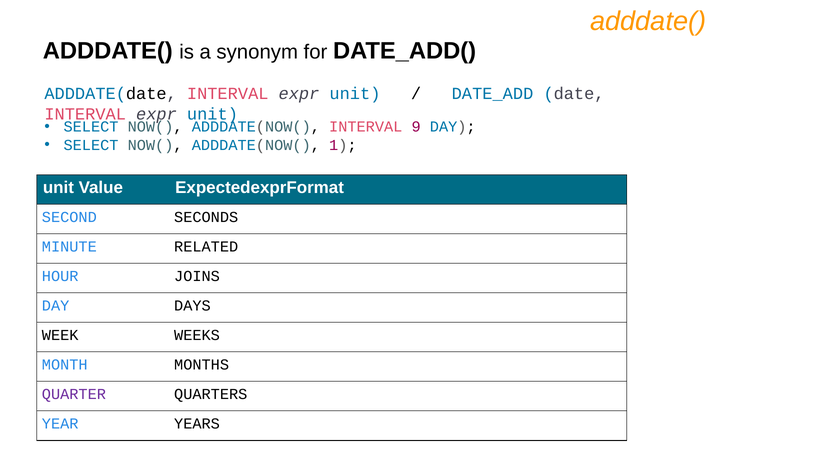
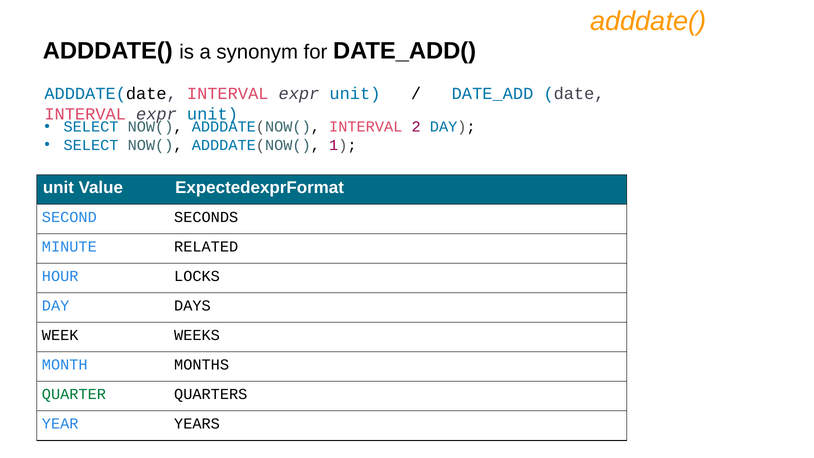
9: 9 -> 2
JOINS: JOINS -> LOCKS
QUARTER colour: purple -> green
